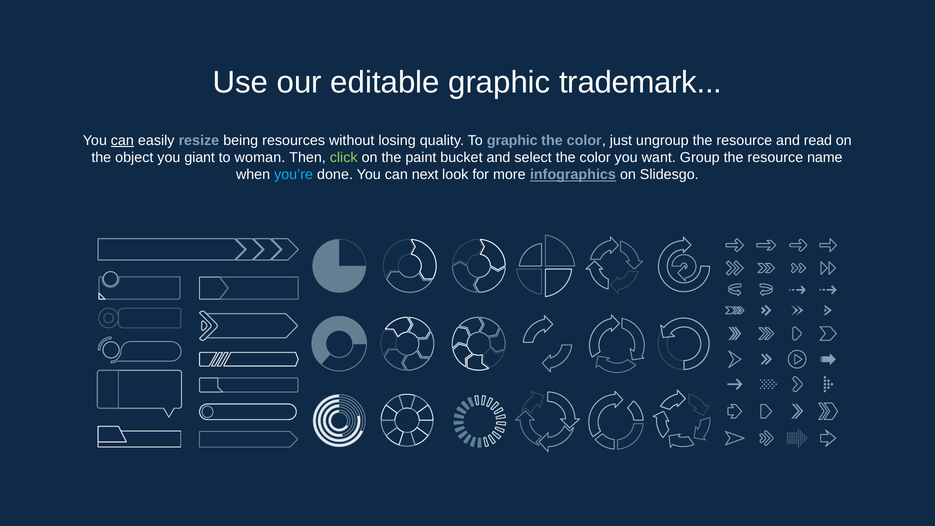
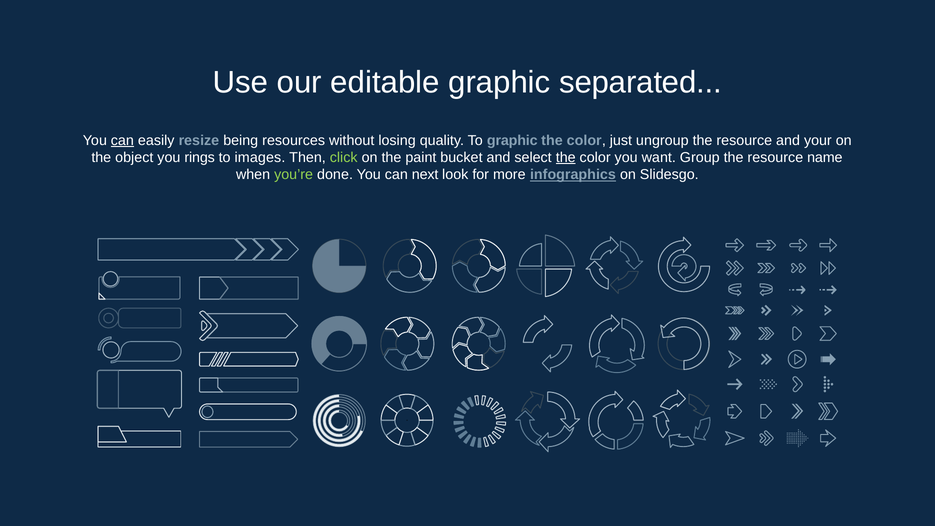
trademark: trademark -> separated
read: read -> your
giant: giant -> rings
woman: woman -> images
the at (566, 158) underline: none -> present
you’re colour: light blue -> light green
